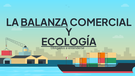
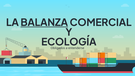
ECOLOGÍA underline: present -> none
